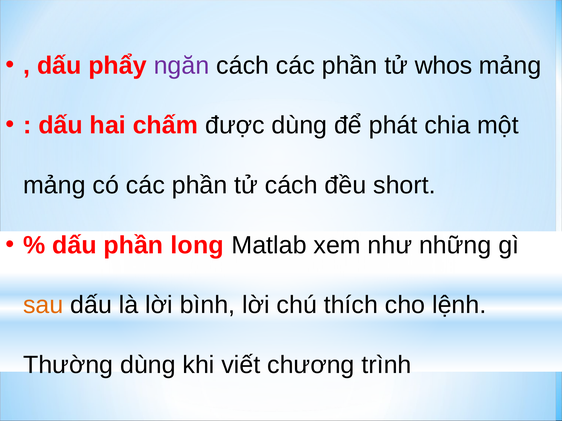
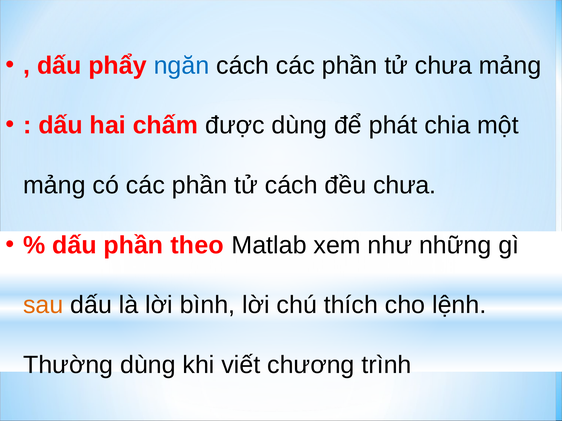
ngăn colour: purple -> blue
tử whos: whos -> chưa
đều short: short -> chưa
long: long -> theo
